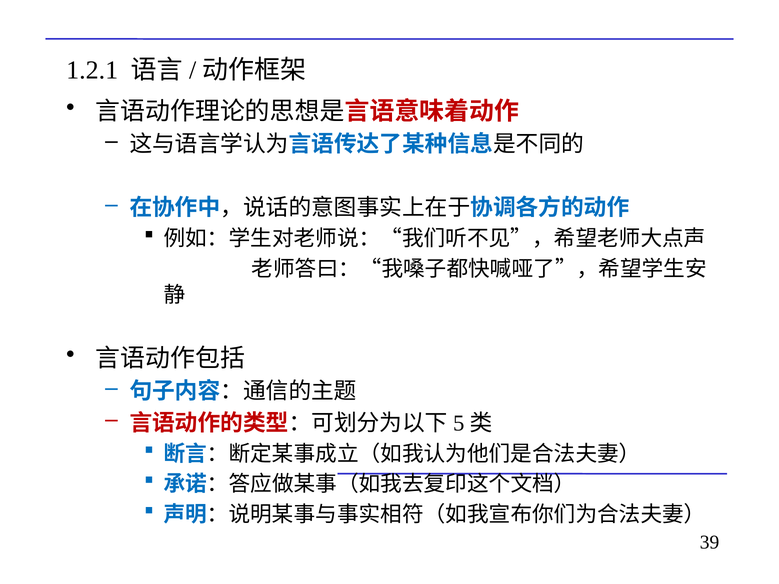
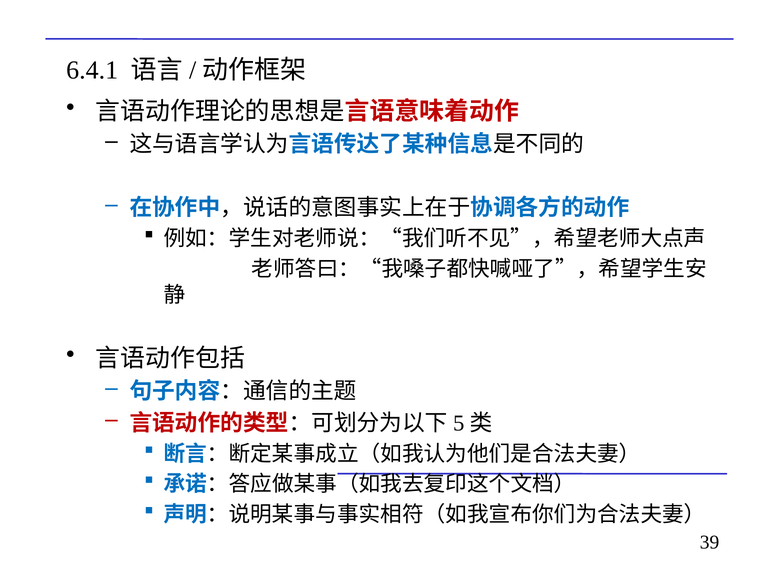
1.2.1: 1.2.1 -> 6.4.1
